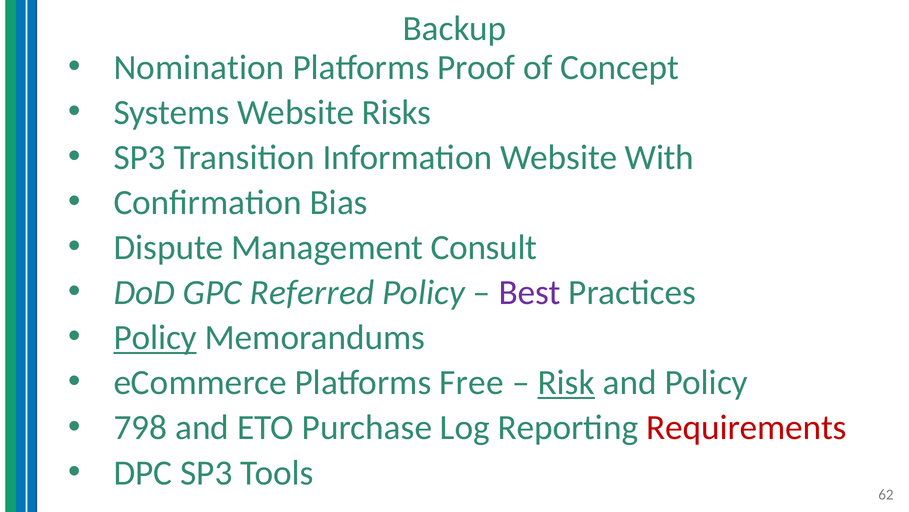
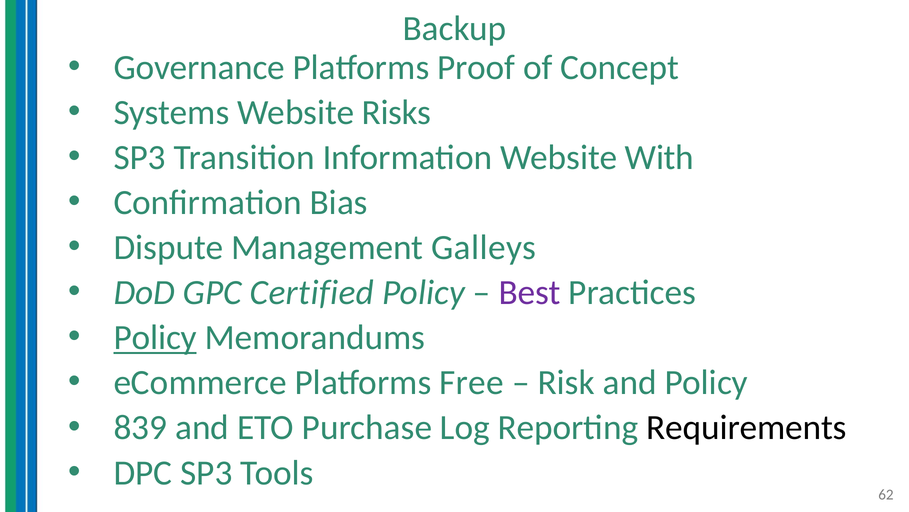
Nomination: Nomination -> Governance
Consult: Consult -> Galleys
Referred: Referred -> Certified
Risk underline: present -> none
798: 798 -> 839
Requirements colour: red -> black
